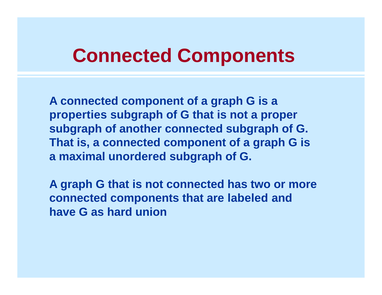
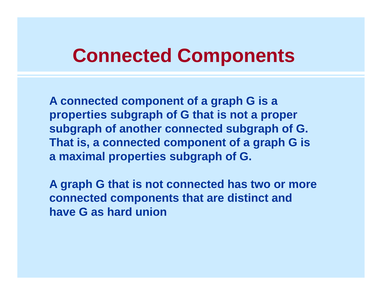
maximal unordered: unordered -> properties
labeled: labeled -> distinct
